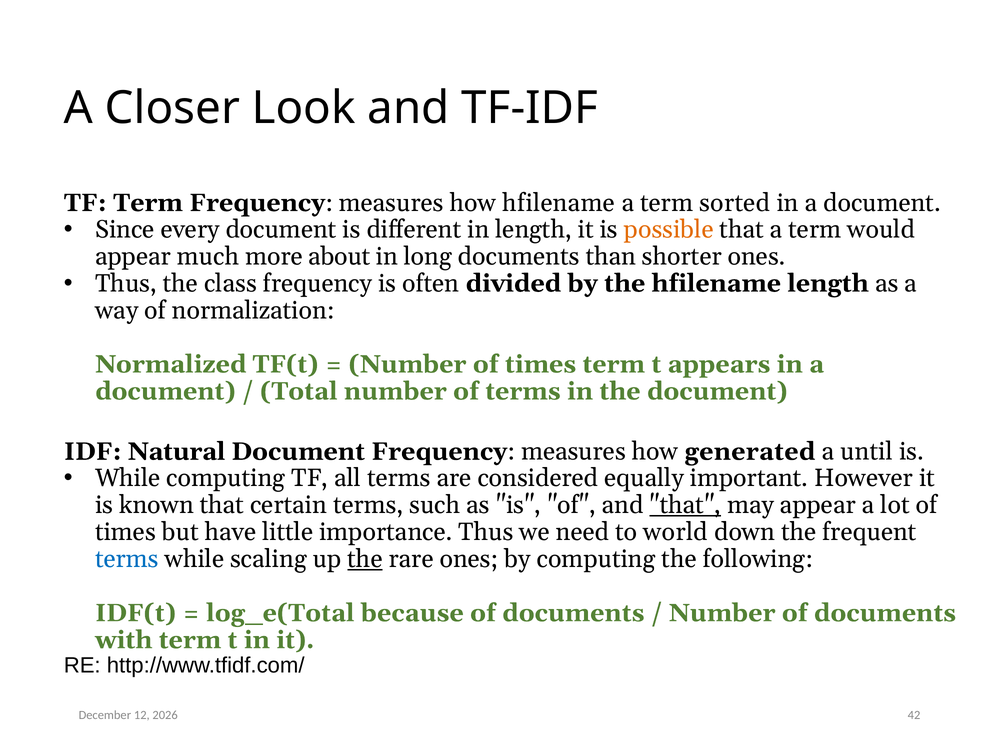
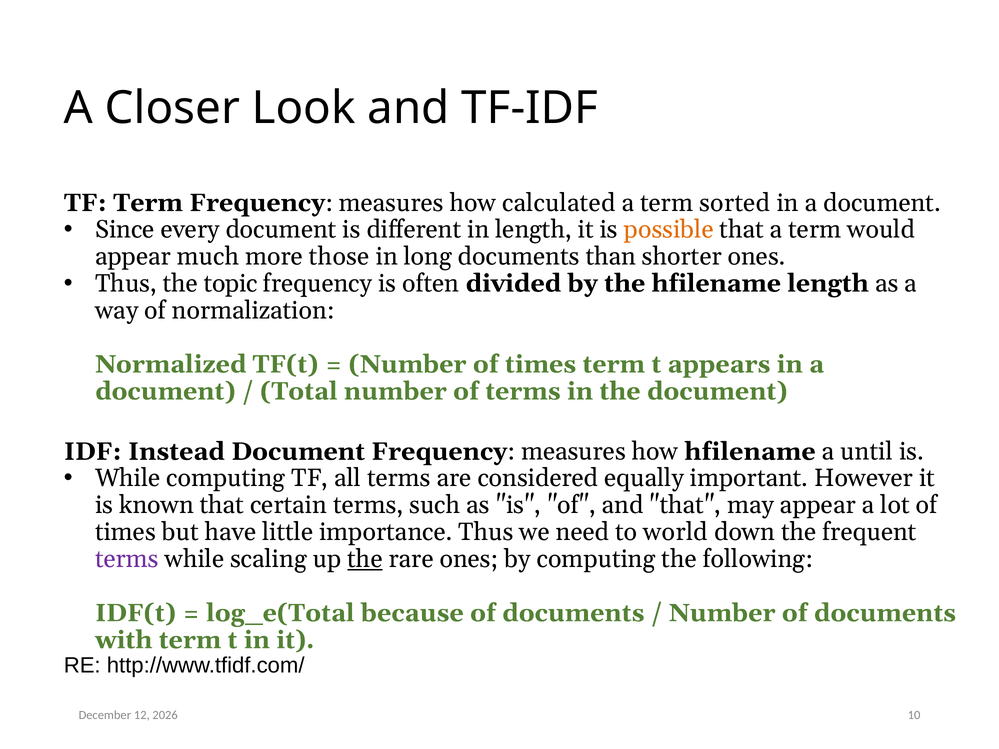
how hfilename: hfilename -> calculated
about: about -> those
class: class -> topic
Natural: Natural -> Instead
how generated: generated -> hfilename
that at (685, 505) underline: present -> none
terms at (127, 559) colour: blue -> purple
42: 42 -> 10
